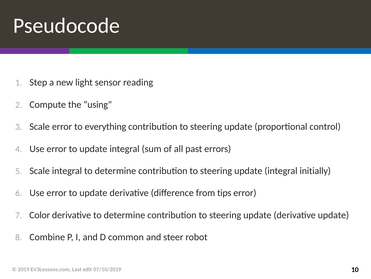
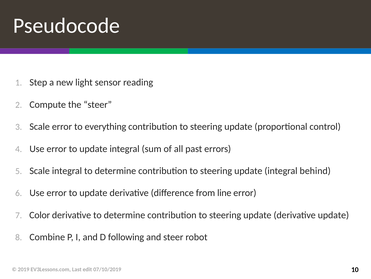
the using: using -> steer
initially: initially -> behind
tips: tips -> line
common: common -> following
